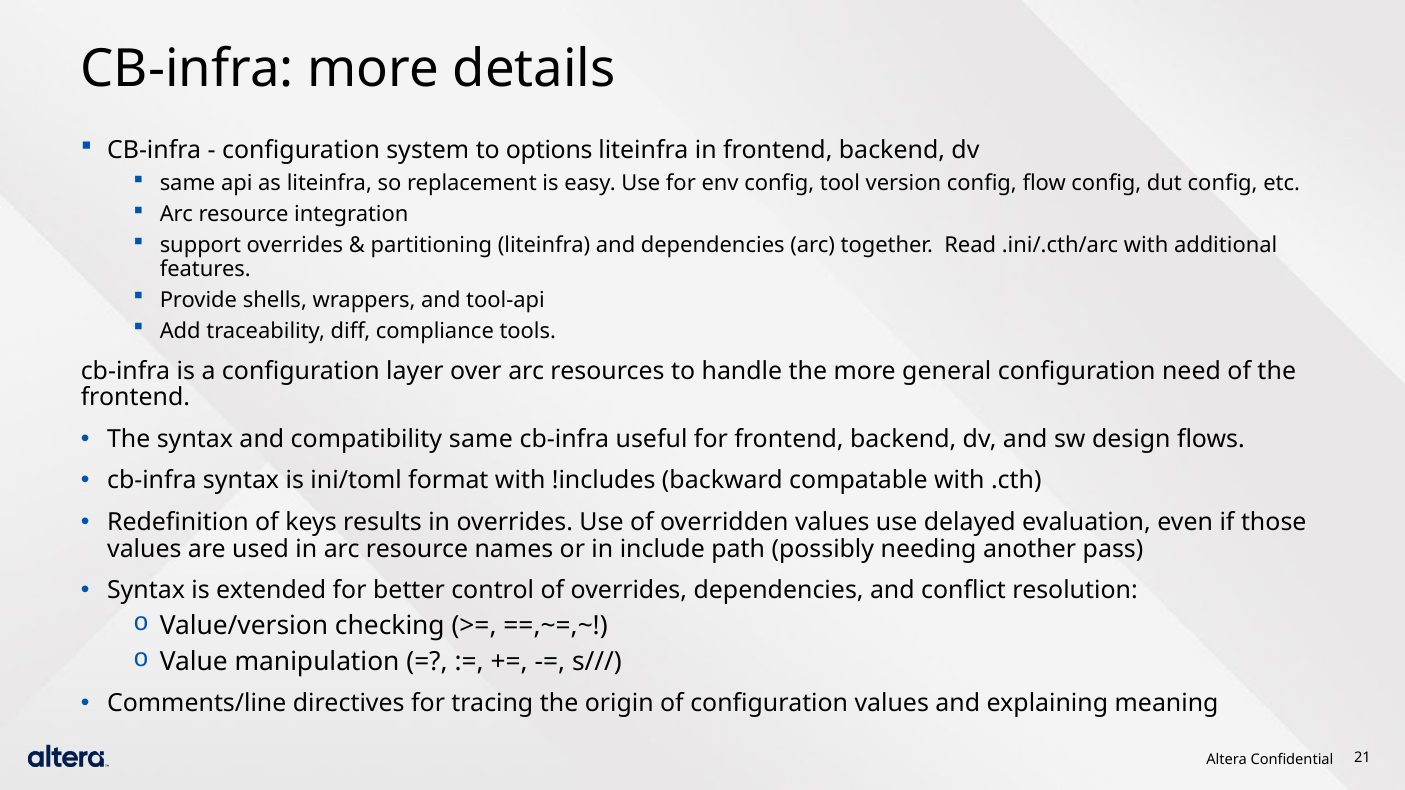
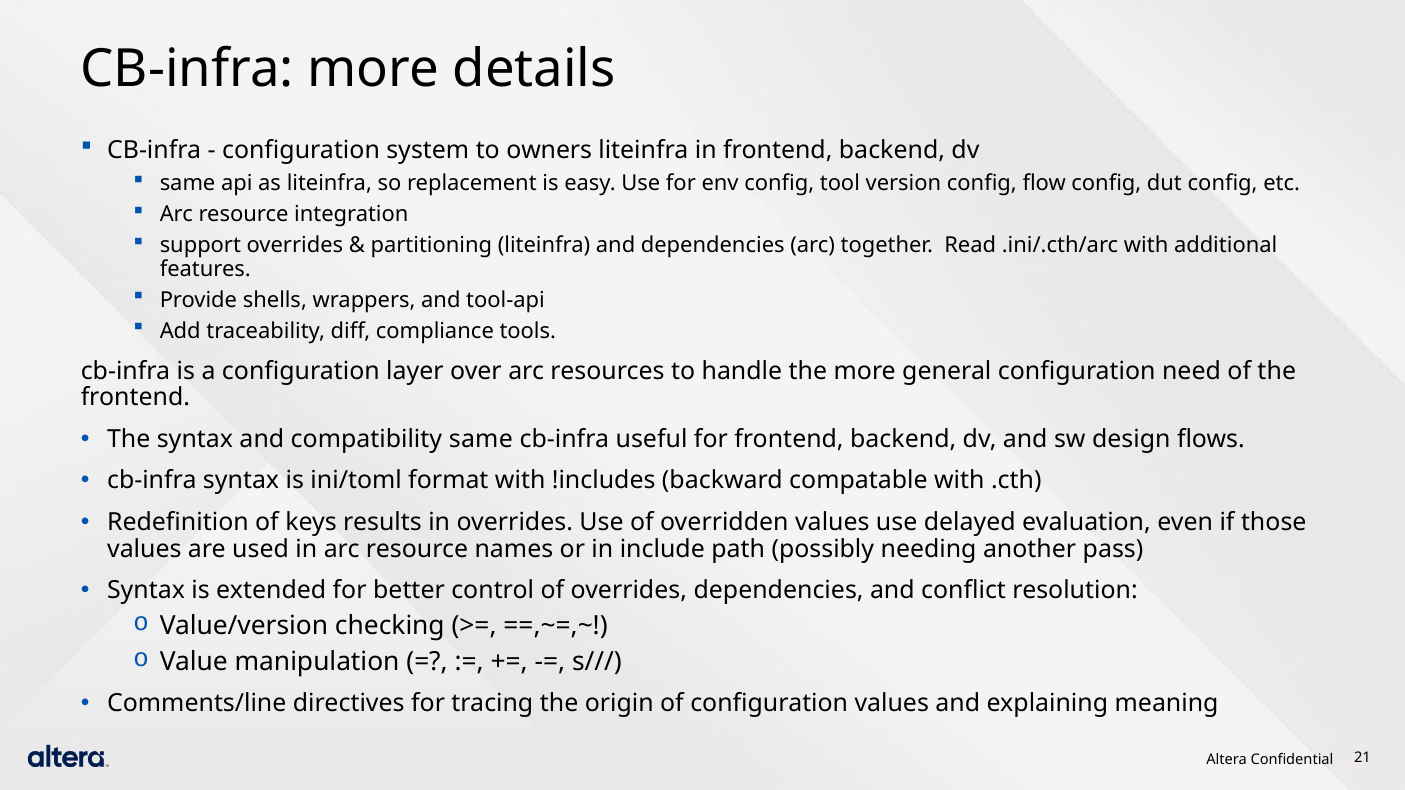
options: options -> owners
